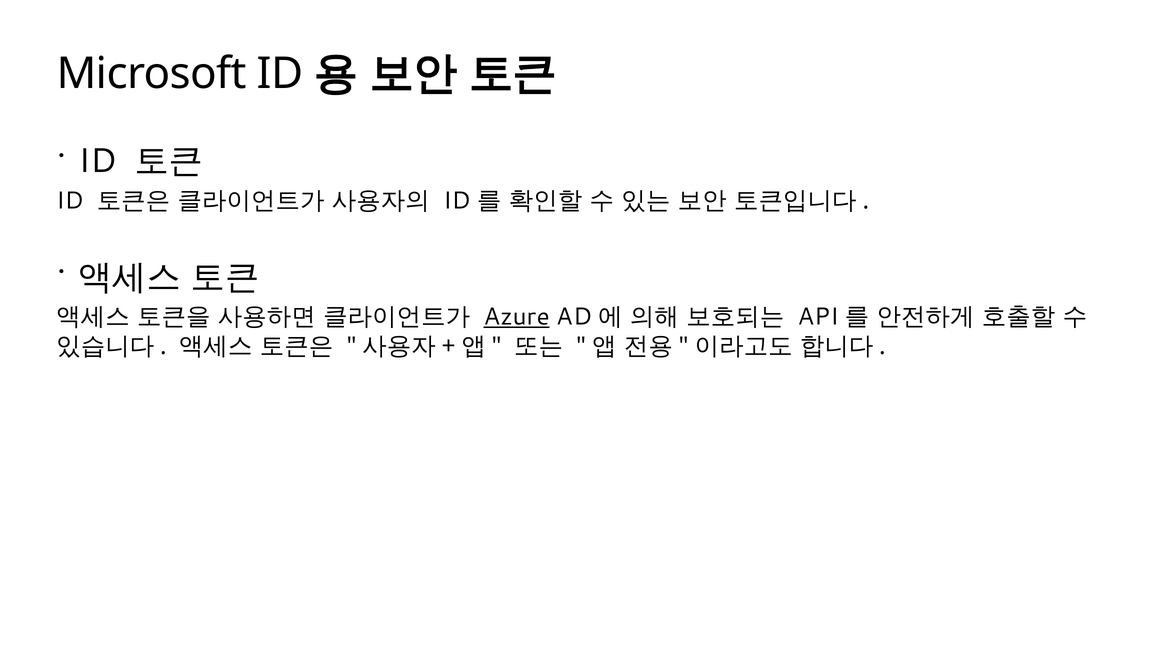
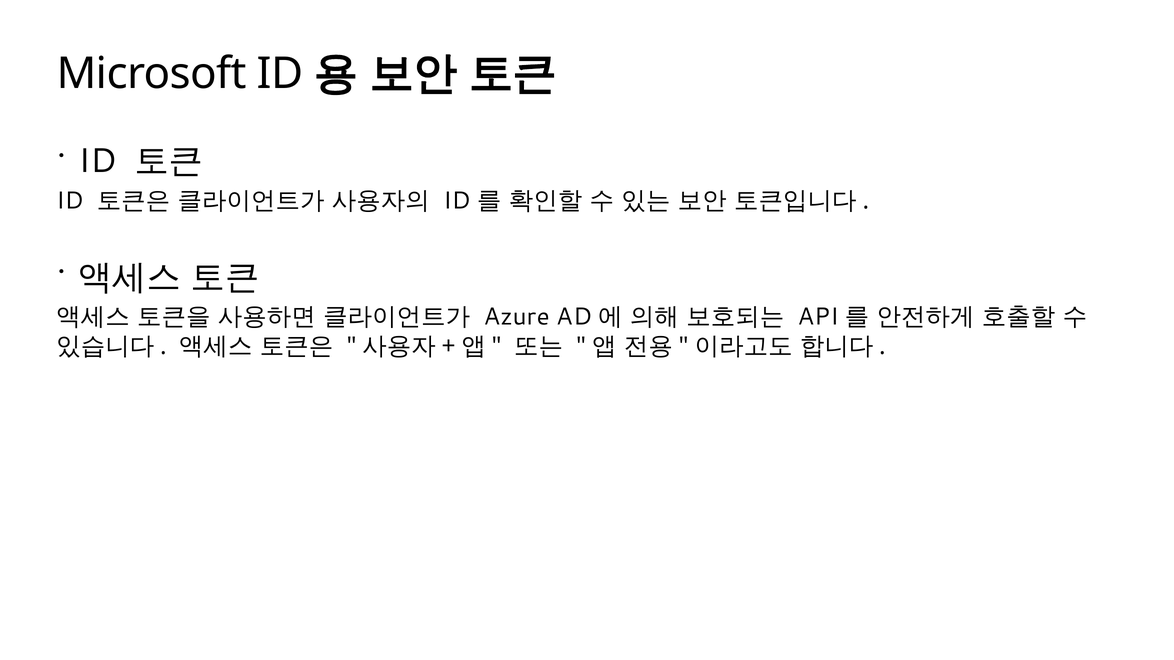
Azure underline: present -> none
